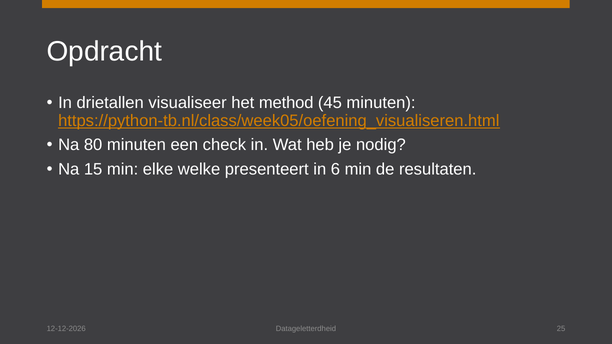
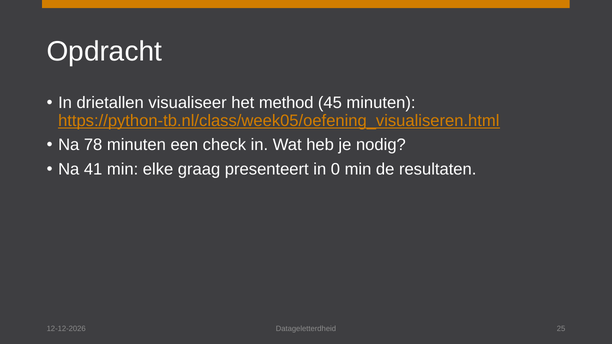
80: 80 -> 78
15: 15 -> 41
welke: welke -> graag
6: 6 -> 0
